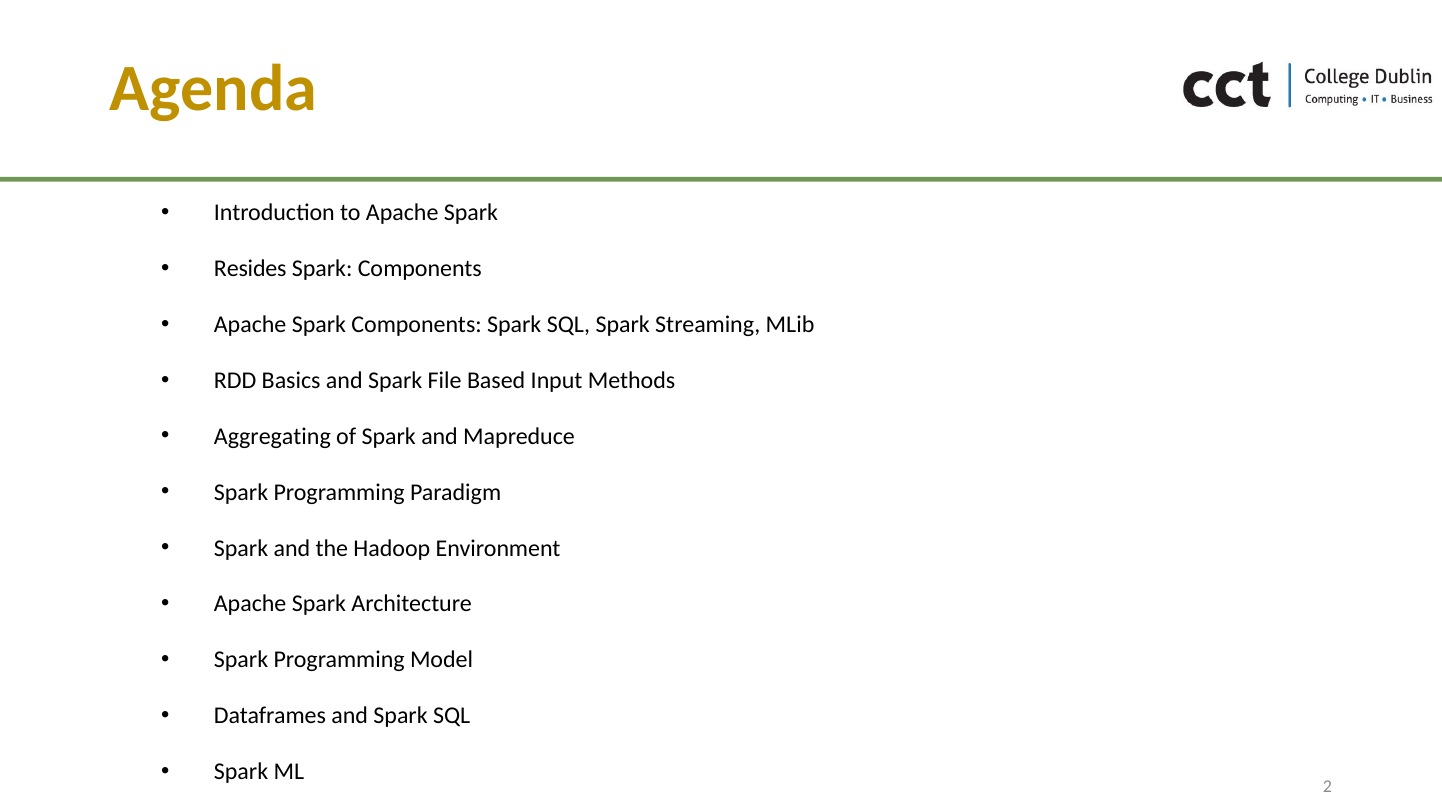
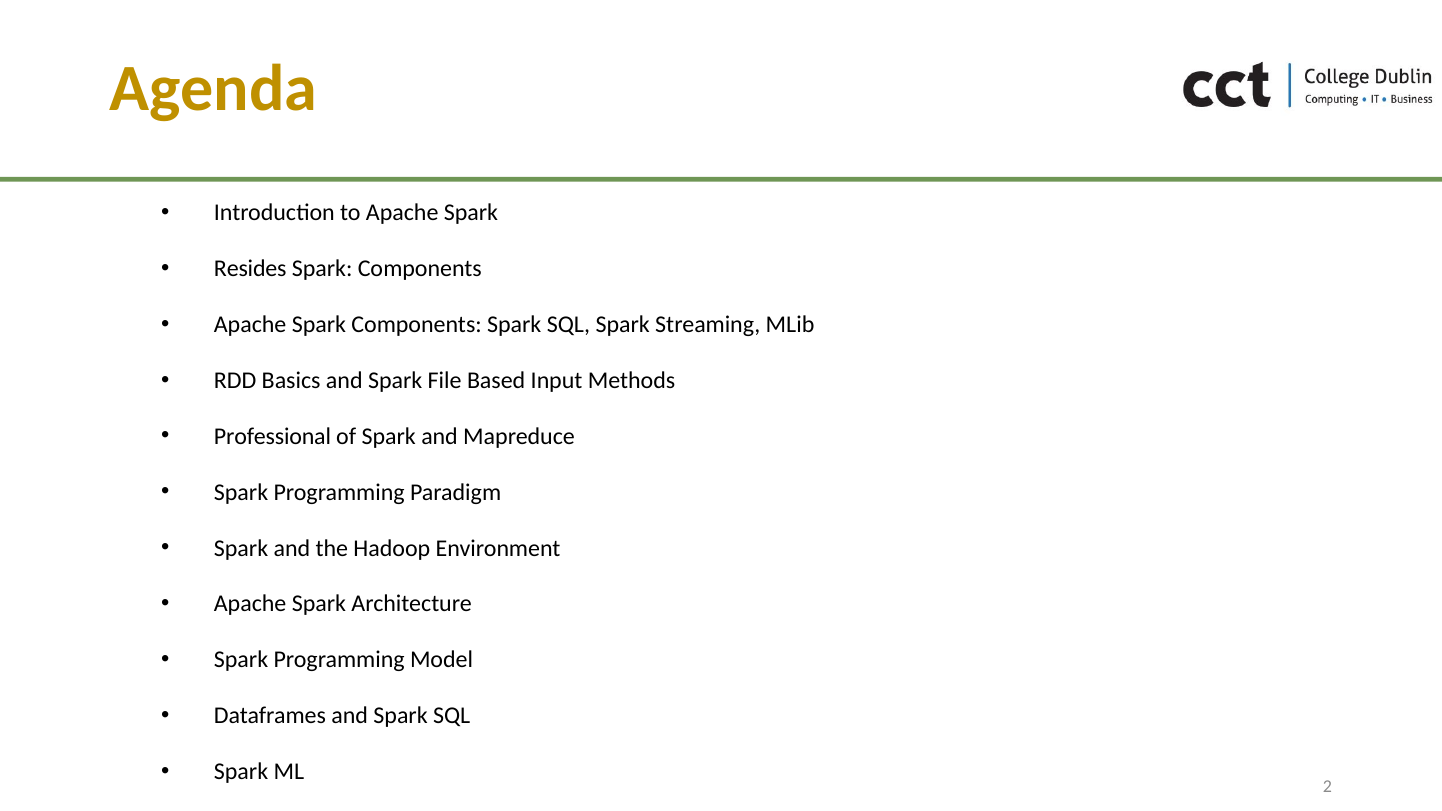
Aggregating: Aggregating -> Professional
